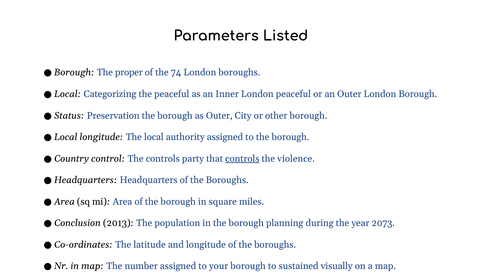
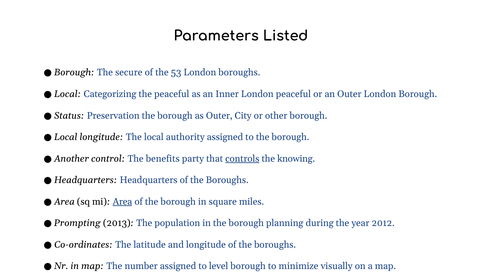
proper: proper -> secure
74: 74 -> 53
Country: Country -> Another
The controls: controls -> benefits
violence: violence -> knowing
Area at (122, 202) underline: none -> present
Conclusion: Conclusion -> Prompting
2073: 2073 -> 2012
your: your -> level
sustained: sustained -> minimize
